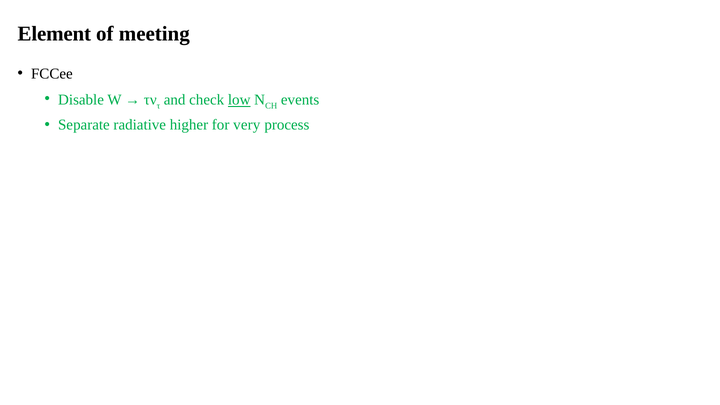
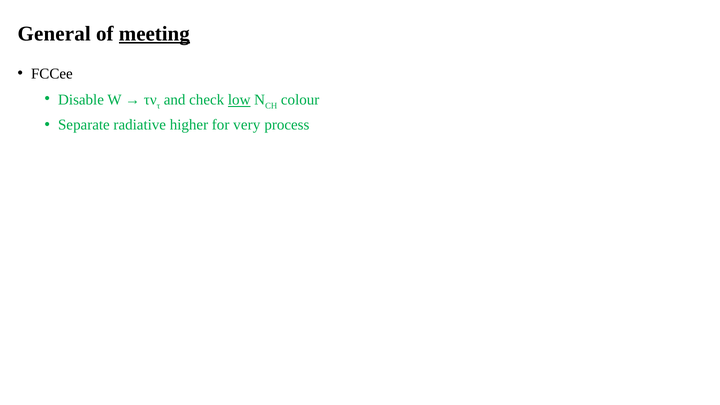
Element: Element -> General
meeting underline: none -> present
events: events -> colour
